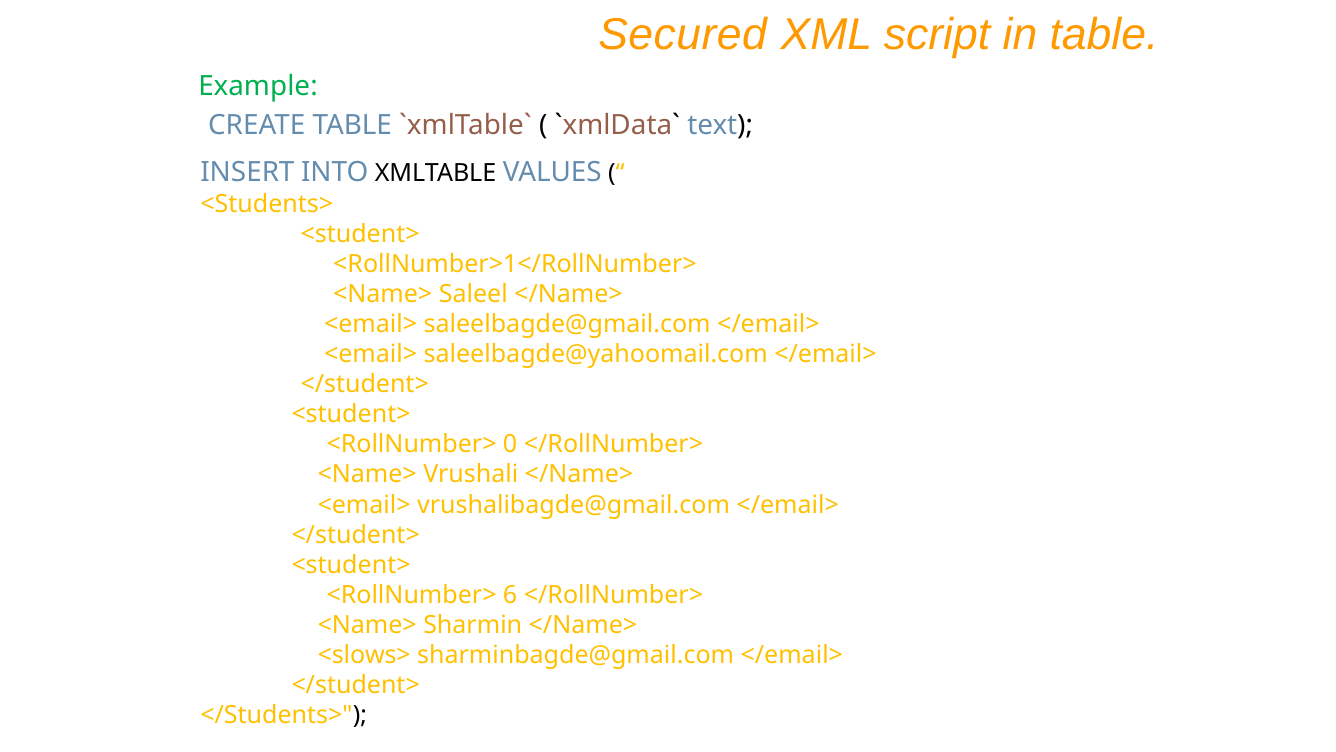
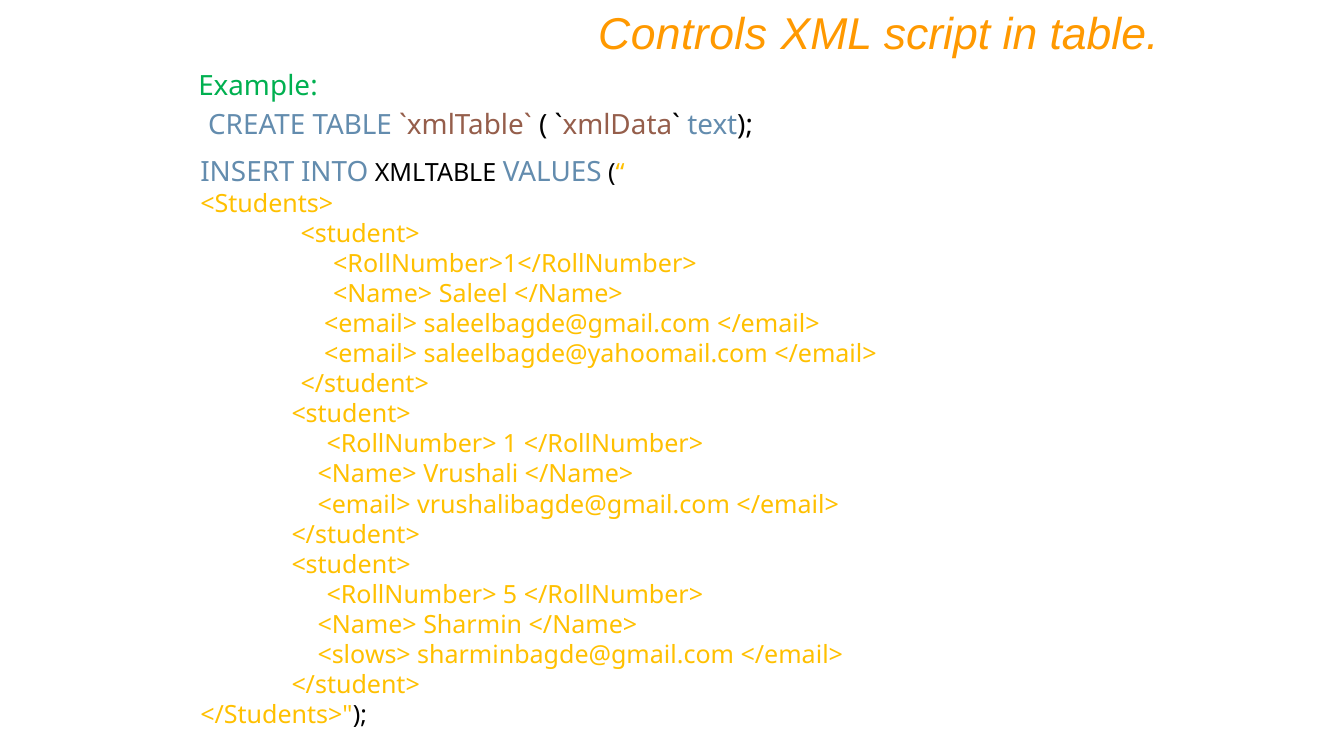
Secured: Secured -> Controls
0: 0 -> 1
6: 6 -> 5
